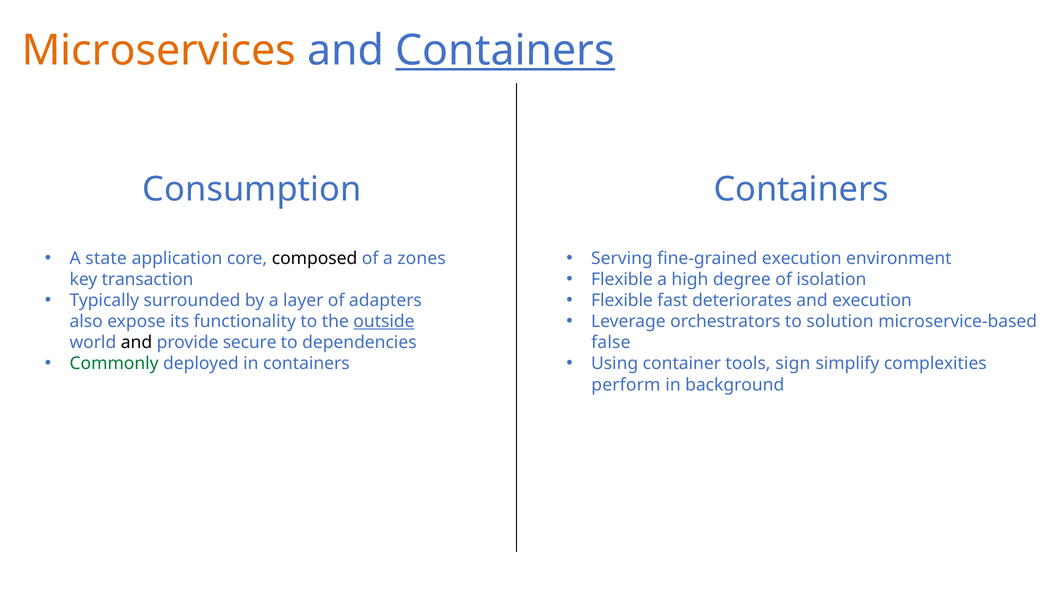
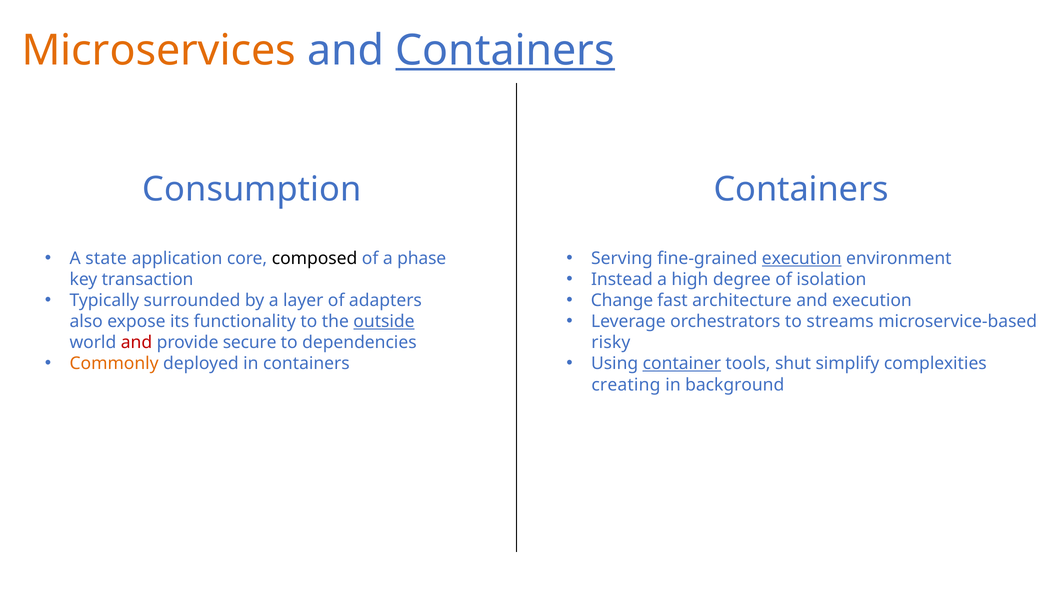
zones: zones -> phase
execution at (802, 258) underline: none -> present
Flexible at (622, 279): Flexible -> Instead
Flexible at (622, 300): Flexible -> Change
deteriorates: deteriorates -> architecture
solution: solution -> streams
and at (136, 342) colour: black -> red
false: false -> risky
Commonly colour: green -> orange
container underline: none -> present
sign: sign -> shut
perform: perform -> creating
